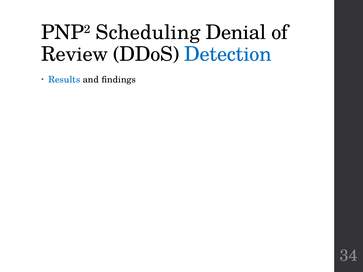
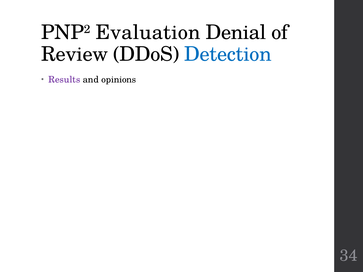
Scheduling: Scheduling -> Evaluation
Results colour: blue -> purple
ﬁndings: ﬁndings -> opinions
